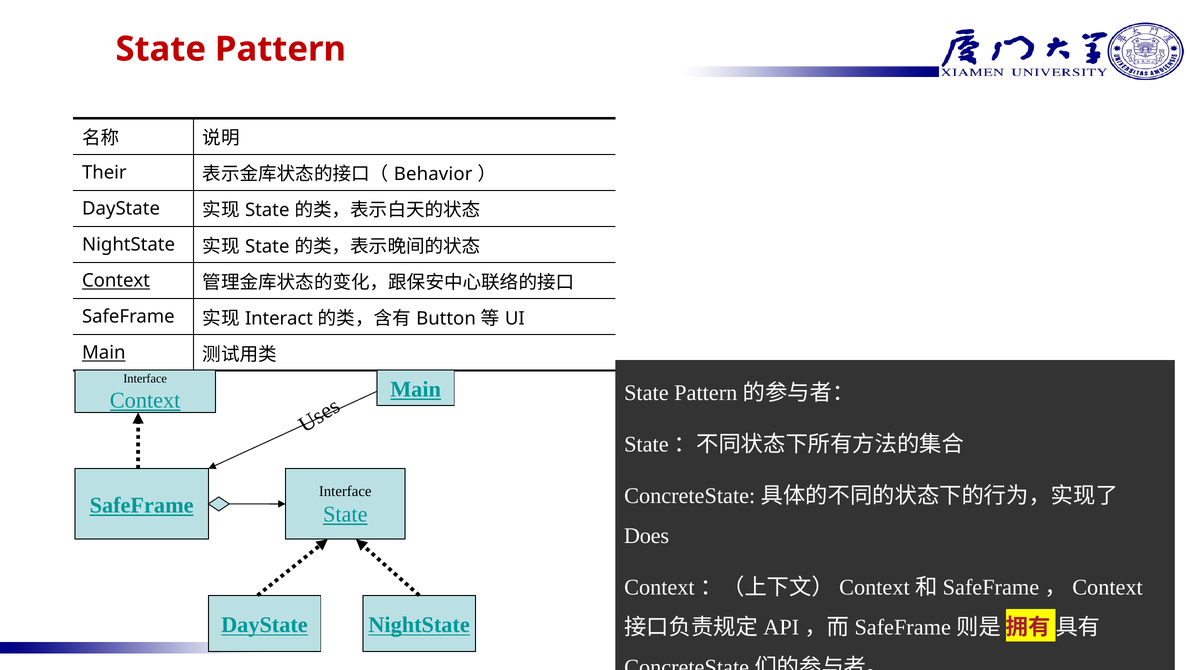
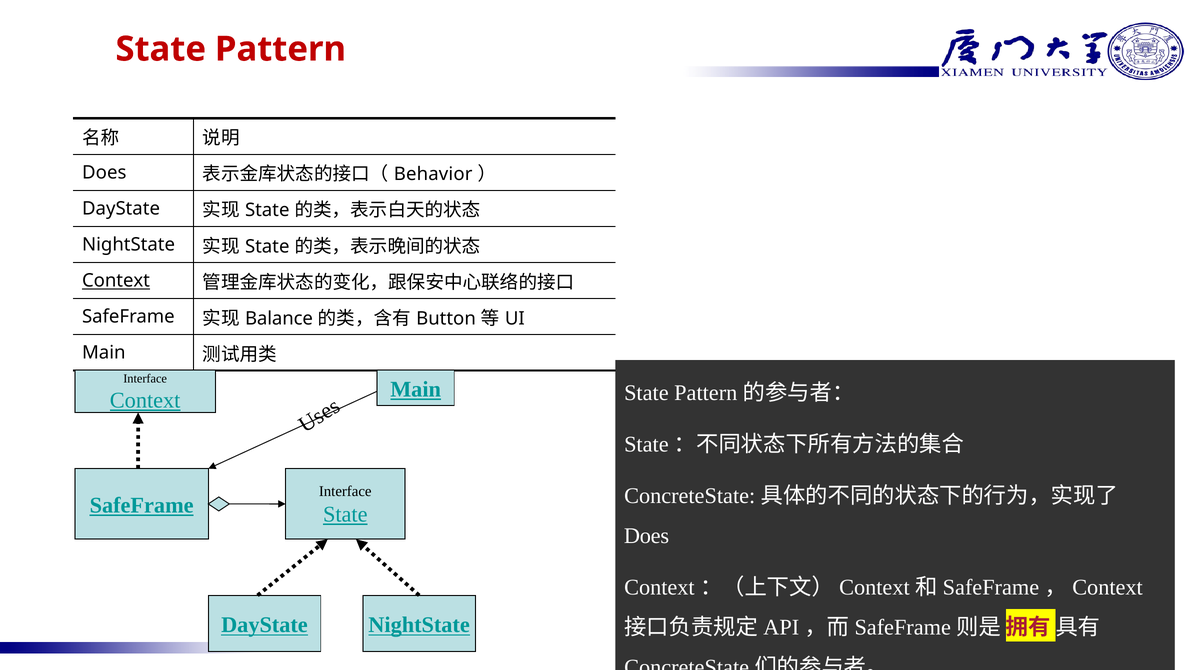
Their at (104, 172): Their -> Does
Interact: Interact -> Balance
Main at (104, 353) underline: present -> none
